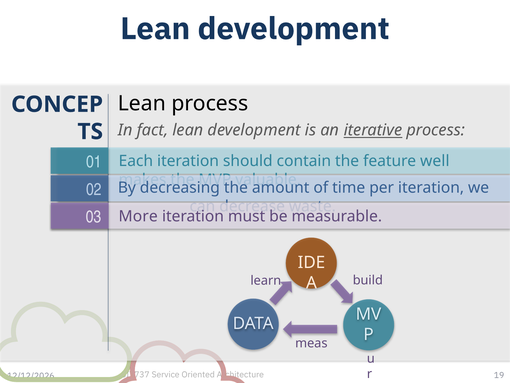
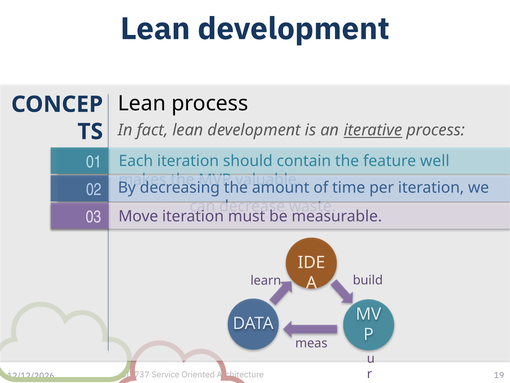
More: More -> Move
